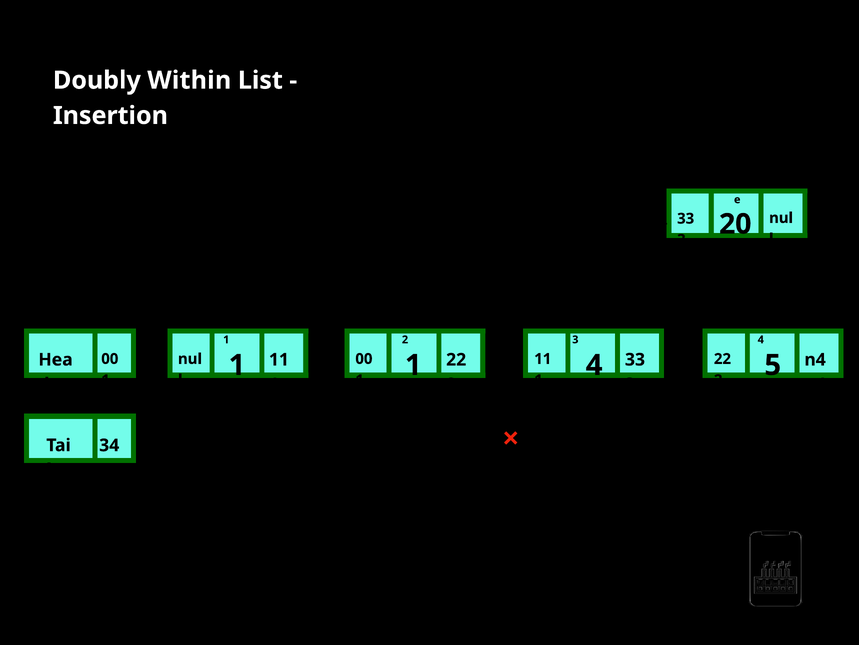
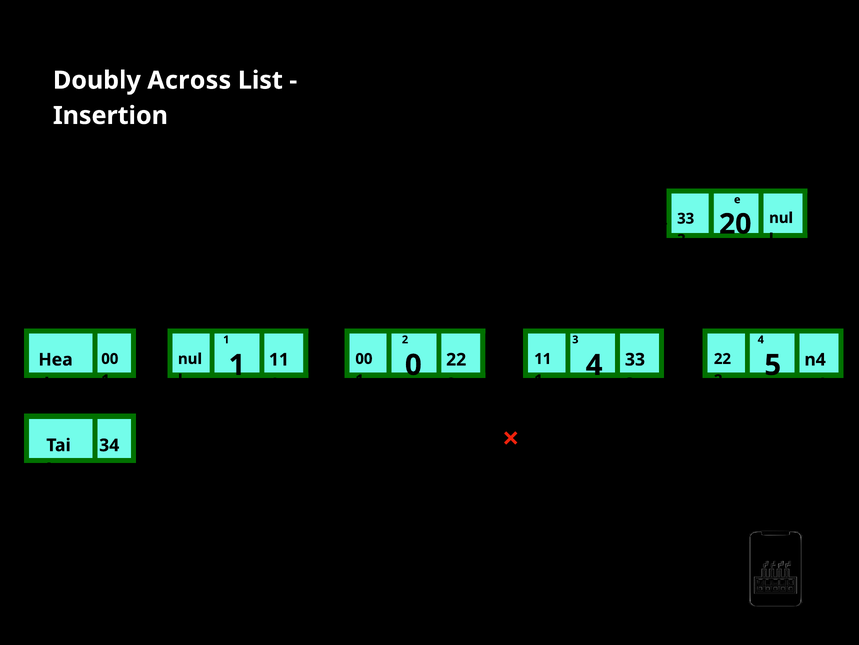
Within: Within -> Across
1 1: 1 -> 0
